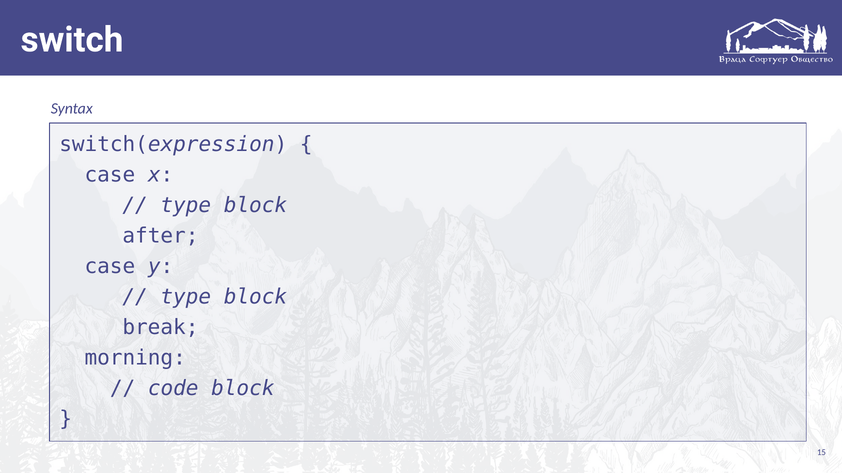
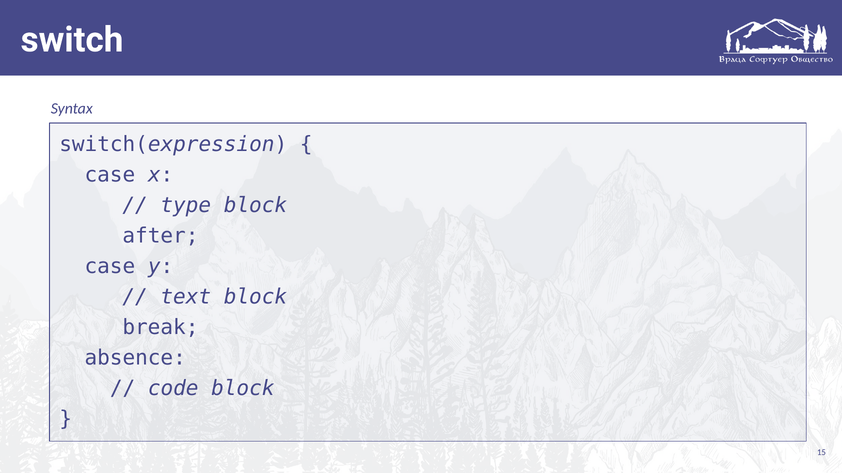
type at (186, 297): type -> text
morning: morning -> absence
